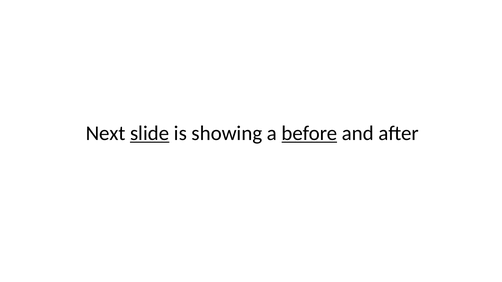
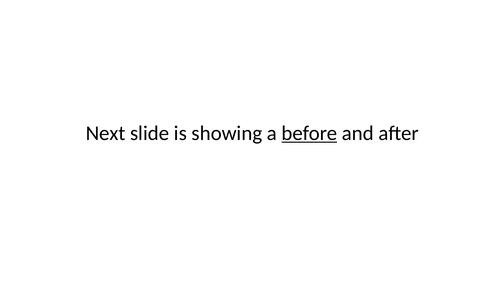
slide underline: present -> none
